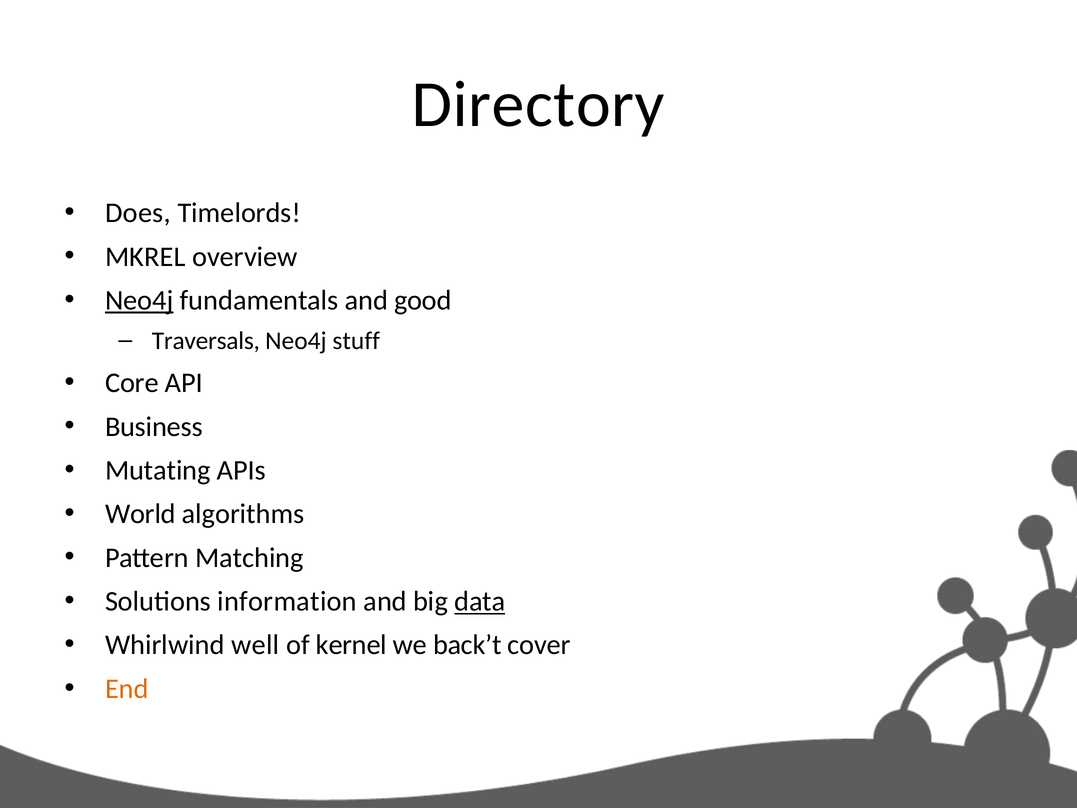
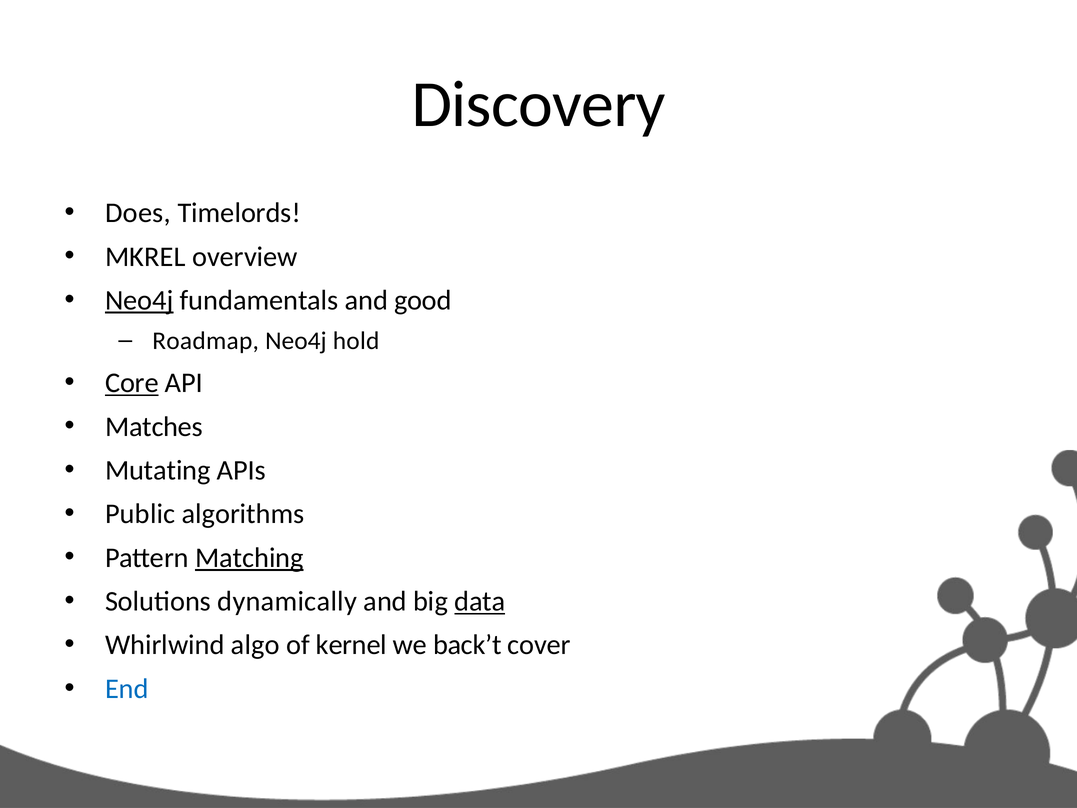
Directory: Directory -> Discovery
Traversals: Traversals -> Roadmap
stuff: stuff -> hold
Core underline: none -> present
Business: Business -> Matches
World: World -> Public
Matching underline: none -> present
information: information -> dynamically
well: well -> algo
End colour: orange -> blue
